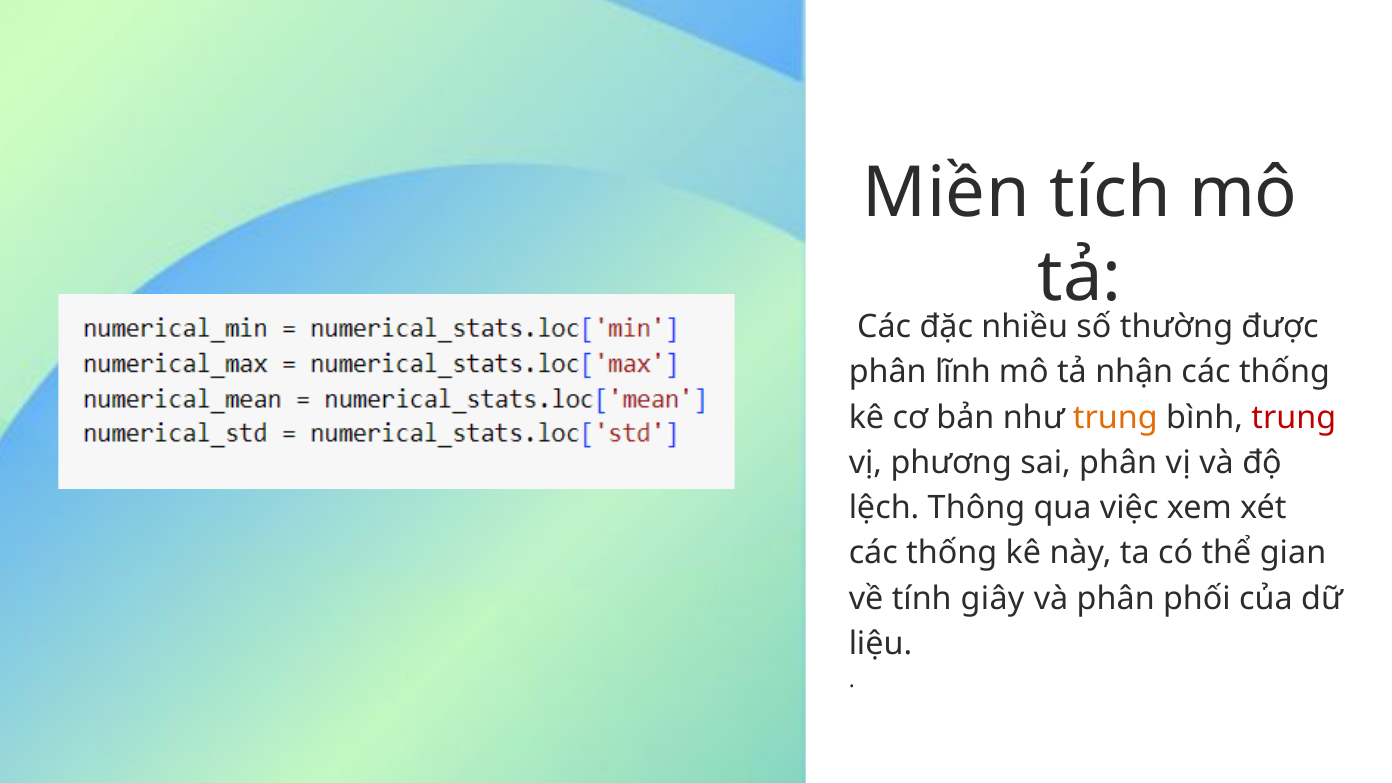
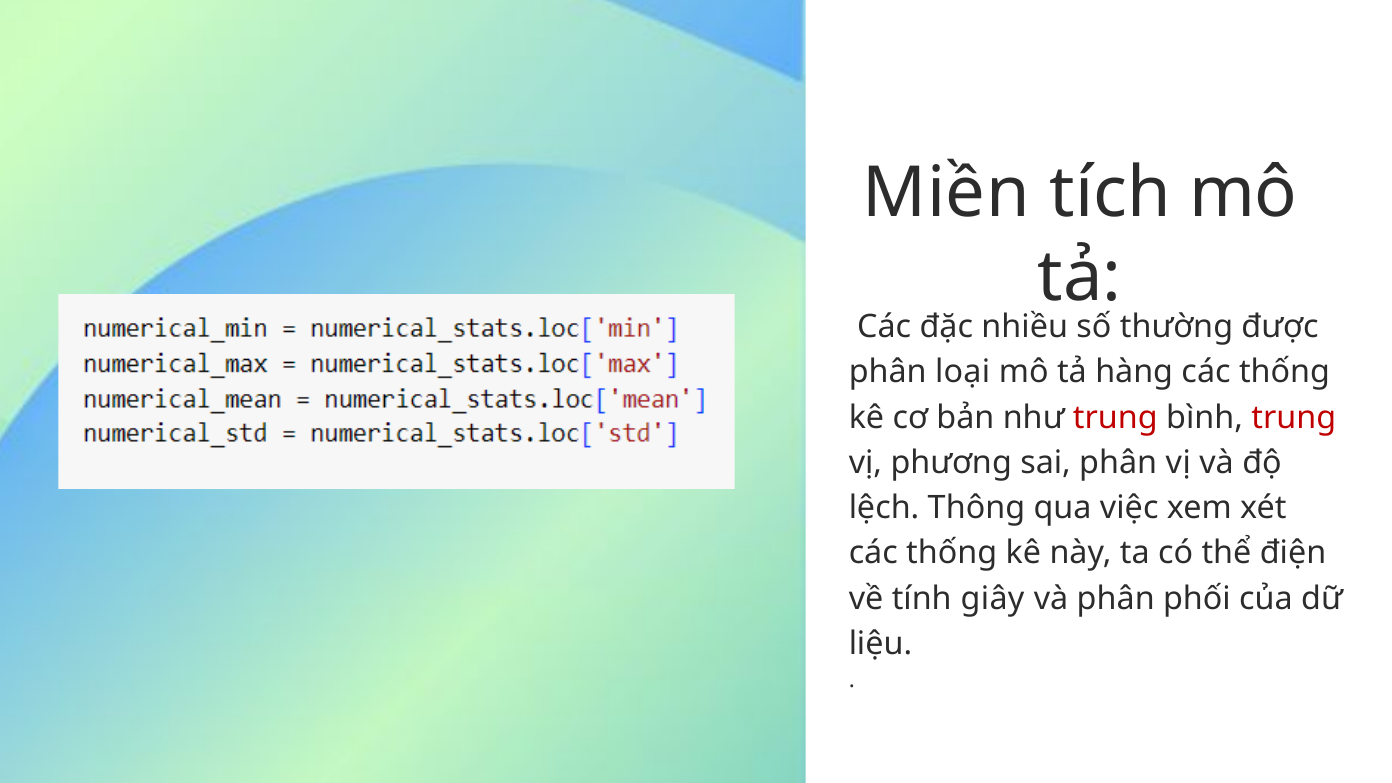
lĩnh: lĩnh -> loại
nhận: nhận -> hàng
trung at (1115, 417) colour: orange -> red
gian: gian -> điện
